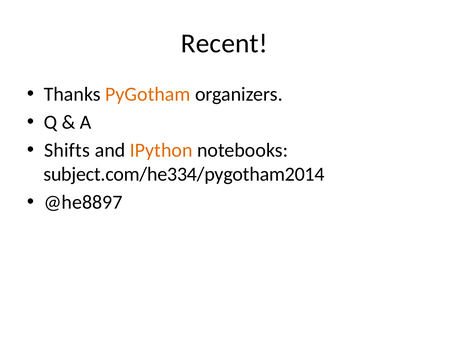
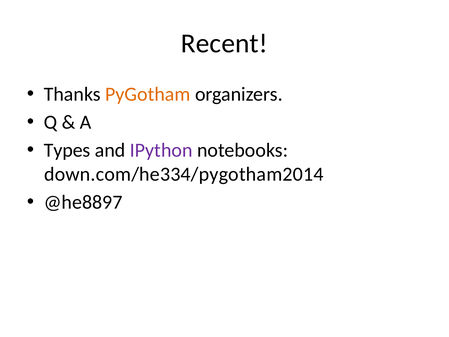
Shifts: Shifts -> Types
IPython colour: orange -> purple
subject.com/he334/pygotham2014: subject.com/he334/pygotham2014 -> down.com/he334/pygotham2014
